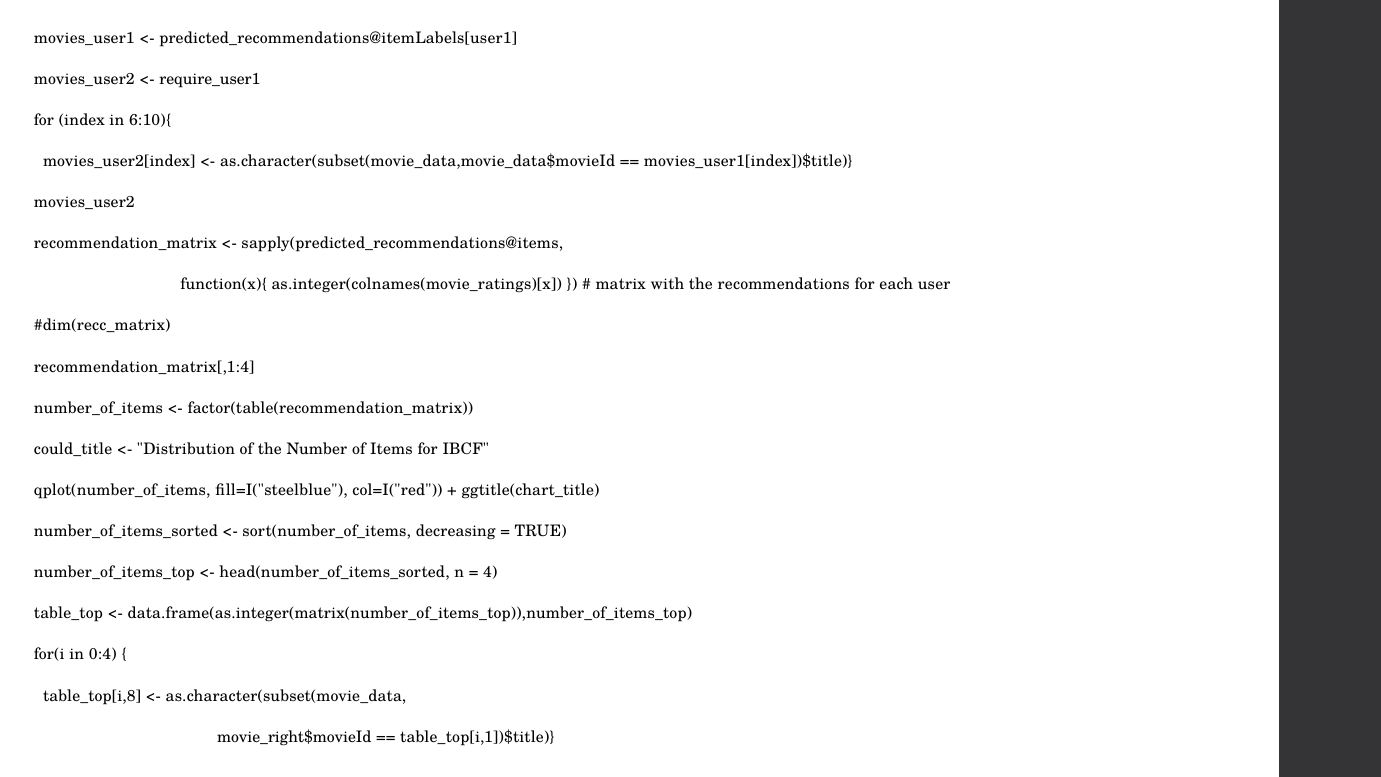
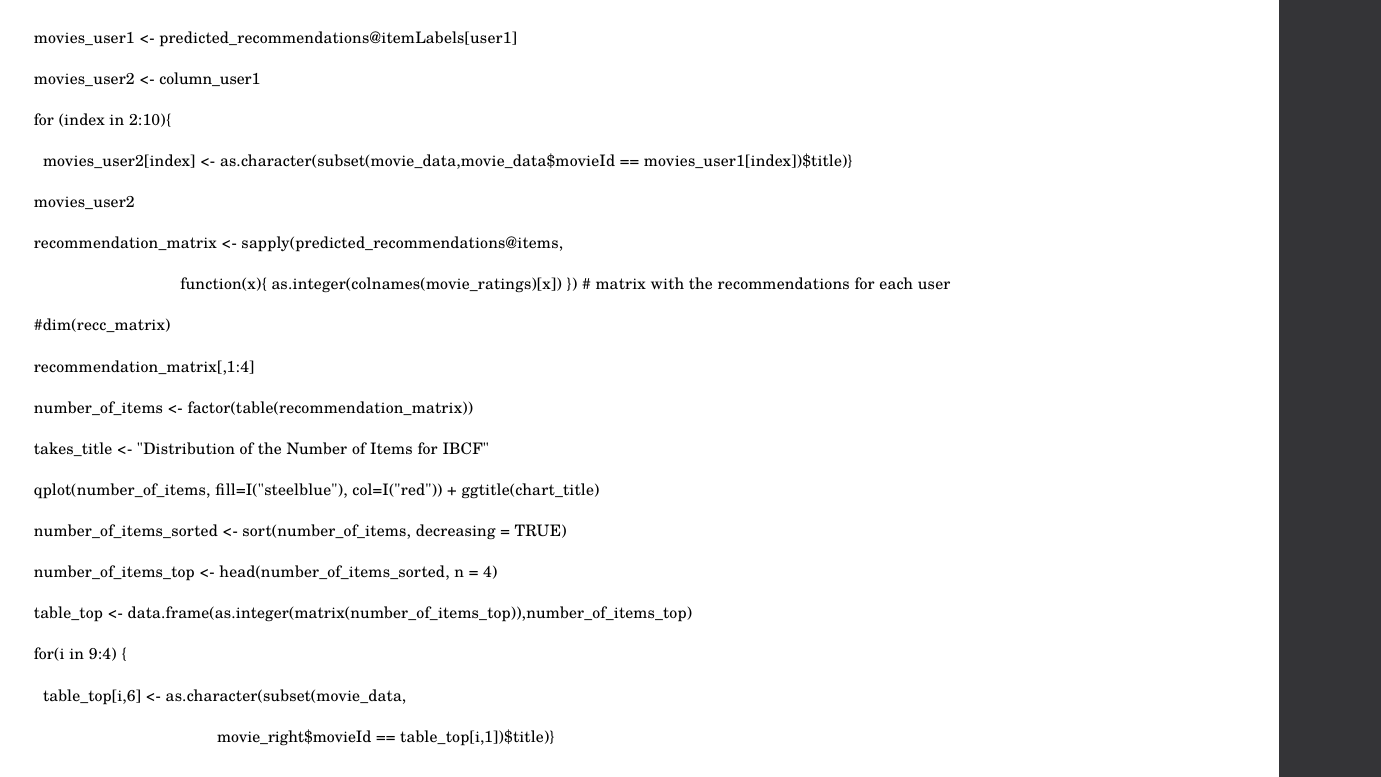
require_user1: require_user1 -> column_user1
6:10){: 6:10){ -> 2:10){
could_title: could_title -> takes_title
0:4: 0:4 -> 9:4
table_top[i,8: table_top[i,8 -> table_top[i,6
